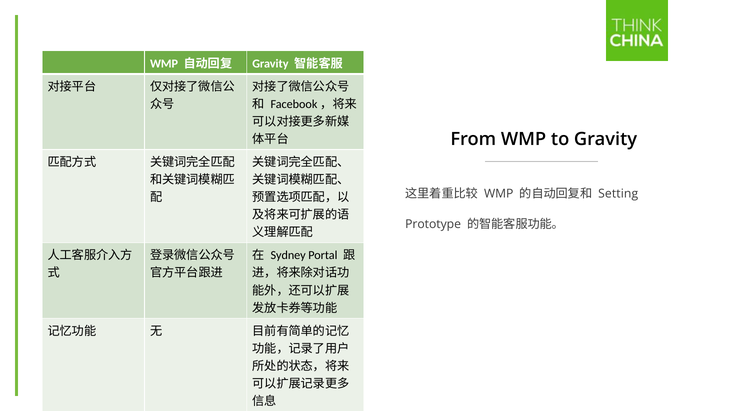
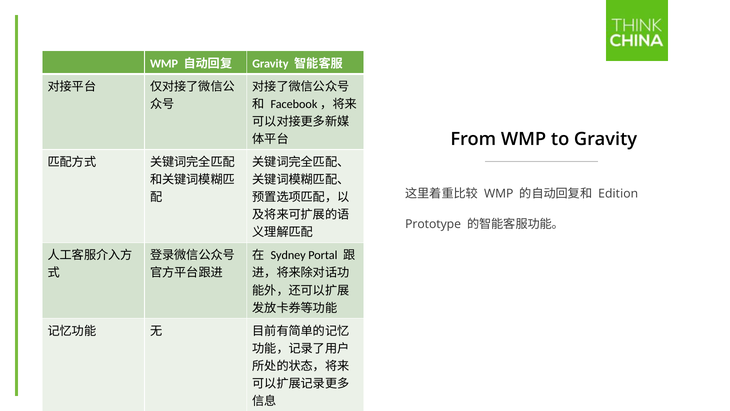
Setting: Setting -> Edition
